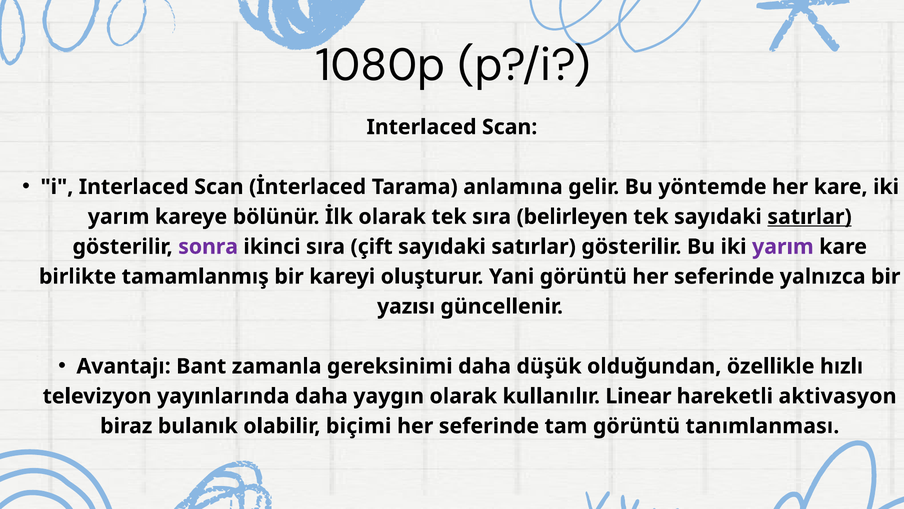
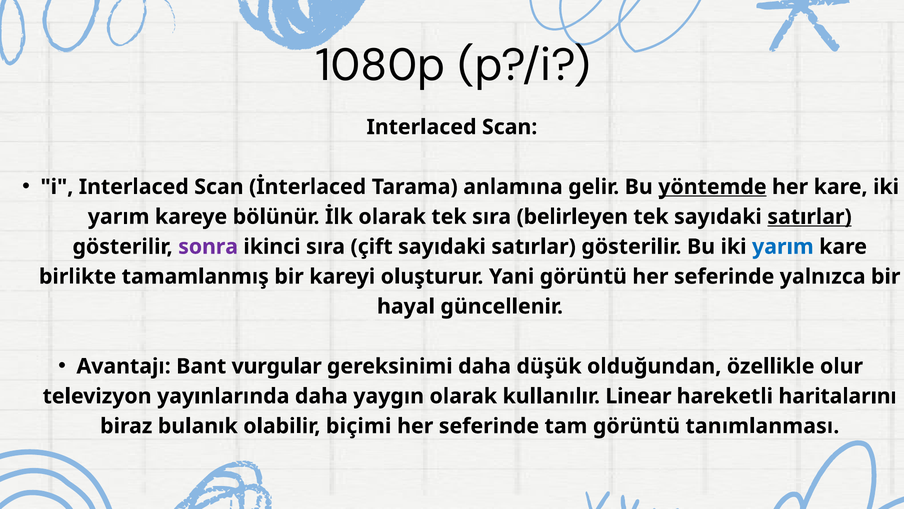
yöntemde underline: none -> present
yarım at (783, 246) colour: purple -> blue
yazısı: yazısı -> hayal
zamanla: zamanla -> vurgular
hızlı: hızlı -> olur
aktivasyon: aktivasyon -> haritalarını
